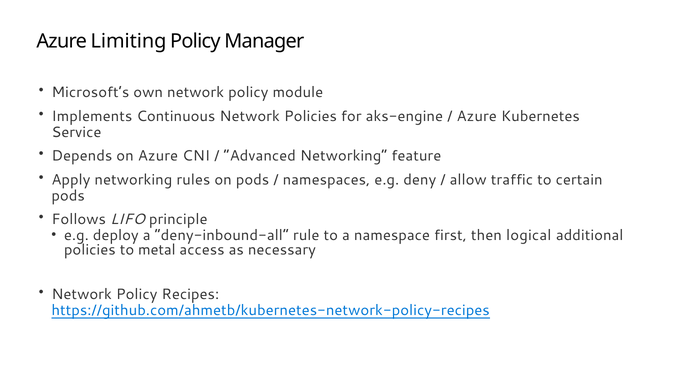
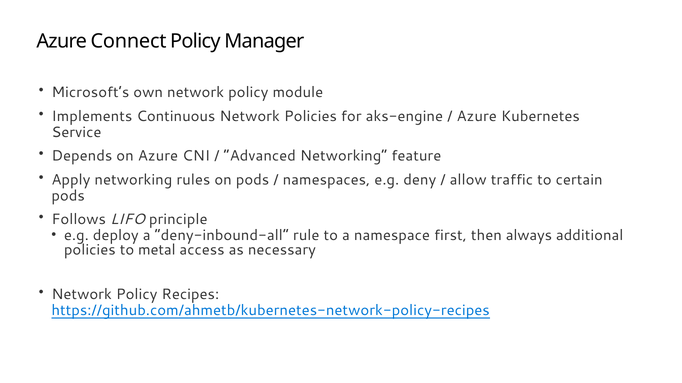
Limiting: Limiting -> Connect
logical: logical -> always
